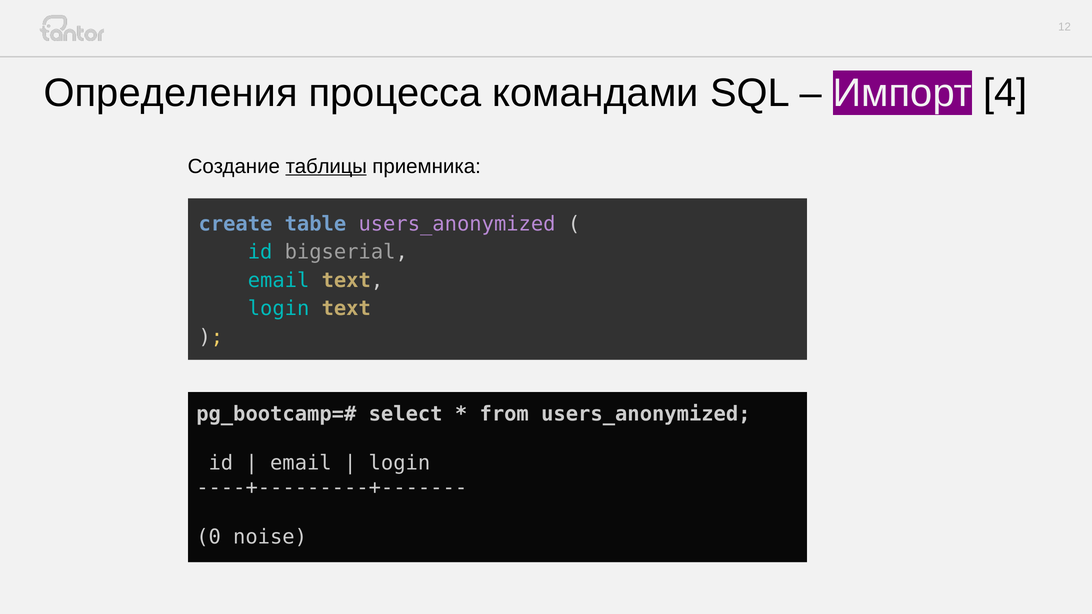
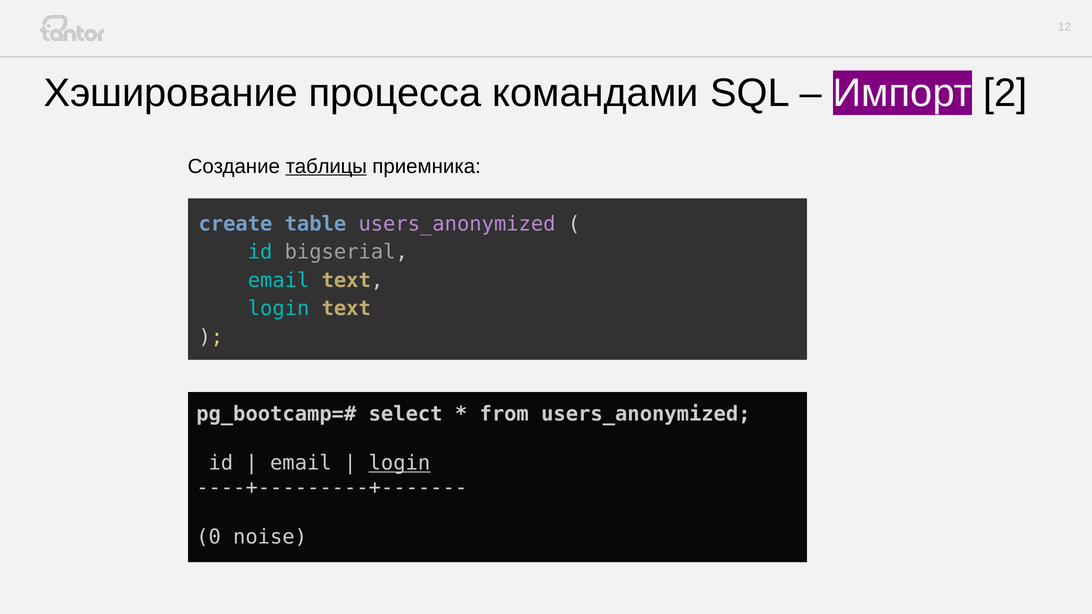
Определения: Определения -> Хэширование
4: 4 -> 2
login at (399, 463) underline: none -> present
